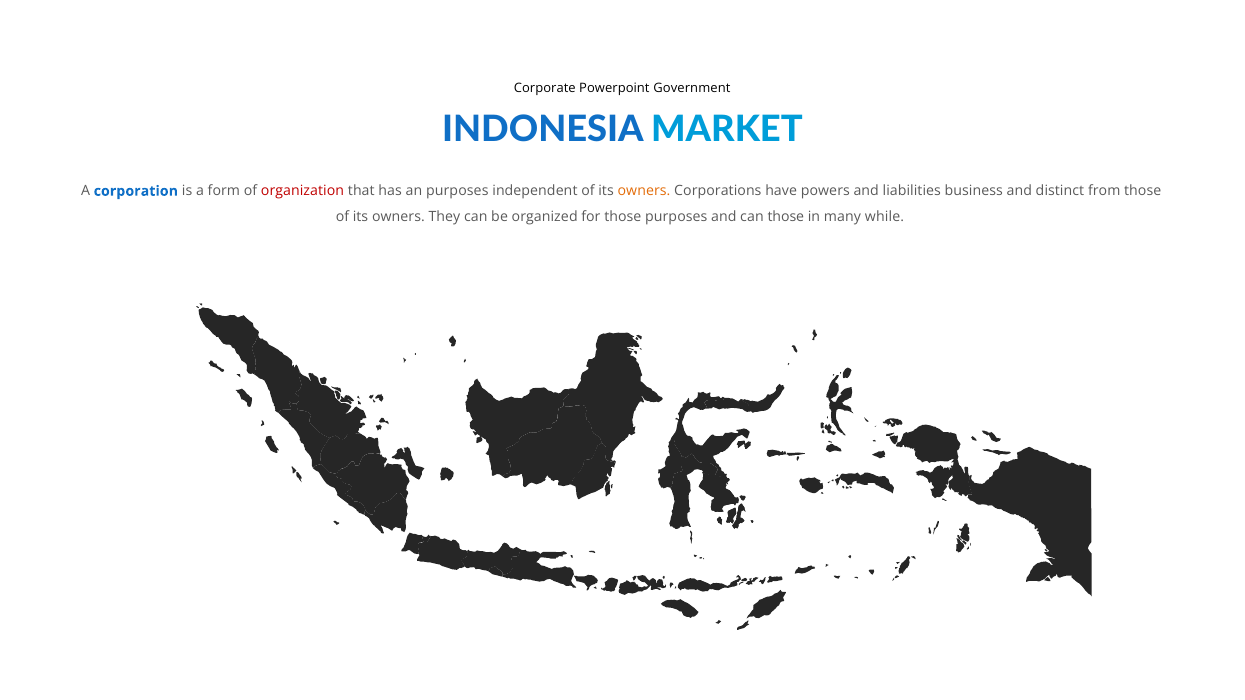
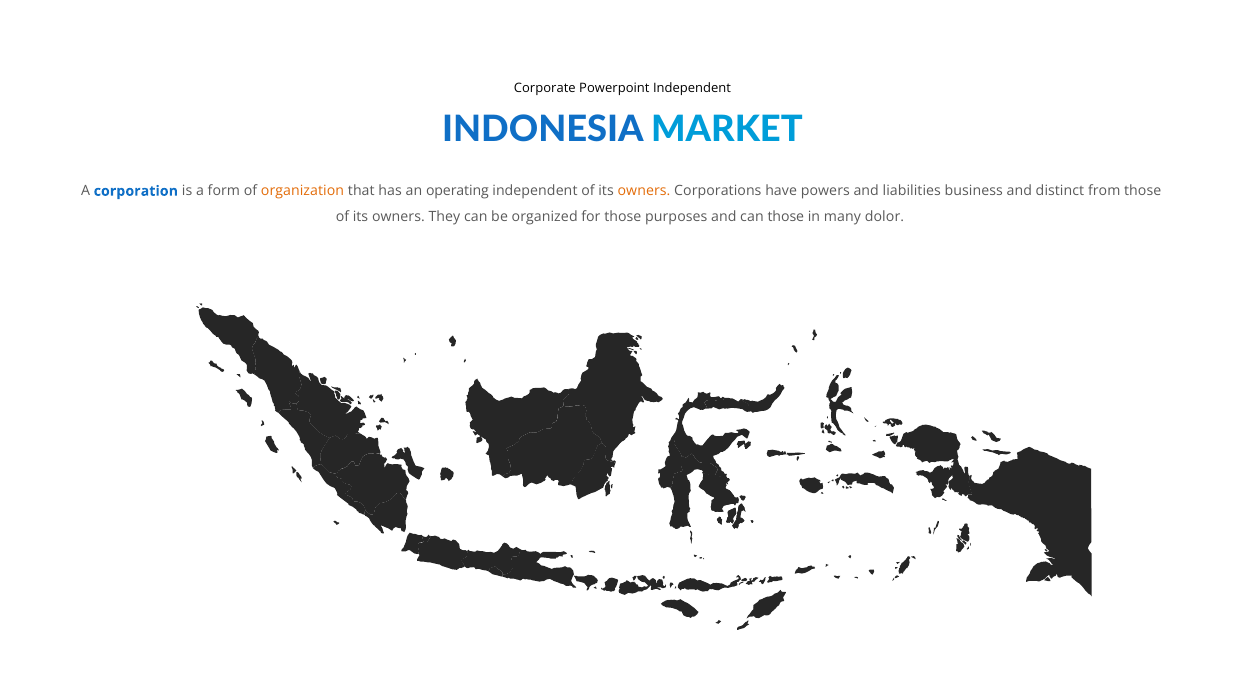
Powerpoint Government: Government -> Independent
organization colour: red -> orange
an purposes: purposes -> operating
while: while -> dolor
